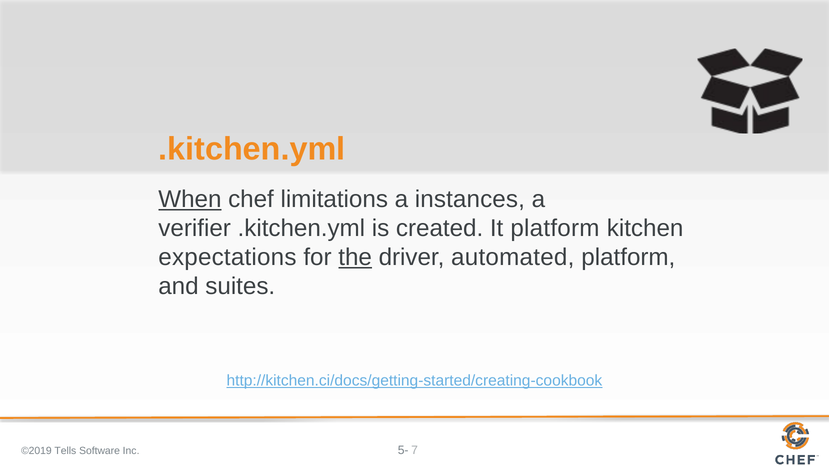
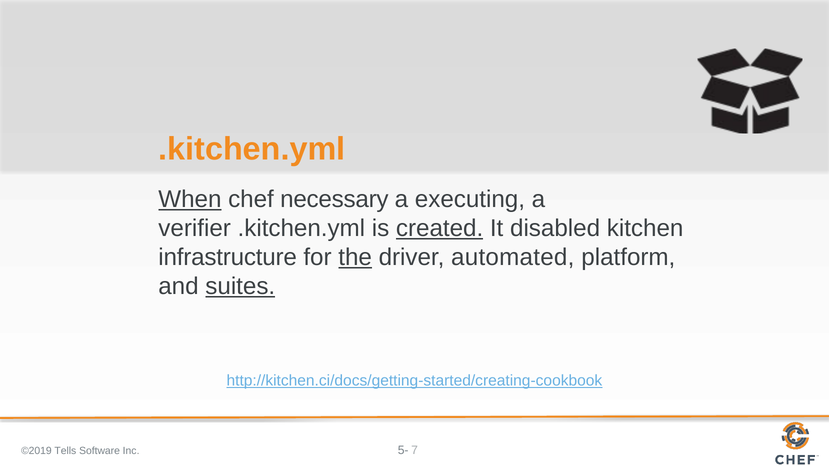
limitations: limitations -> necessary
instances: instances -> executing
created underline: none -> present
It platform: platform -> disabled
expectations: expectations -> infrastructure
suites underline: none -> present
